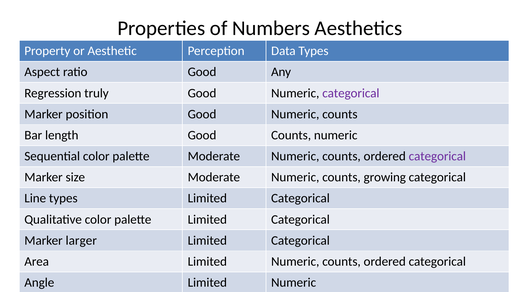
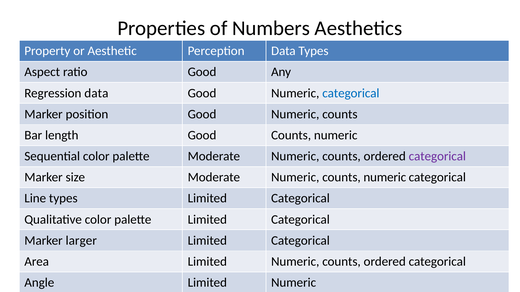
Regression truly: truly -> data
categorical at (351, 93) colour: purple -> blue
Numeric counts growing: growing -> numeric
